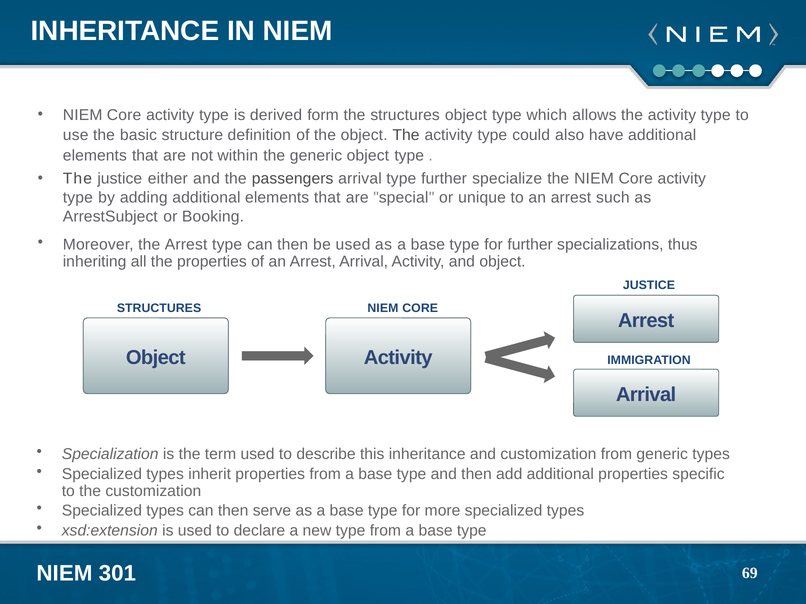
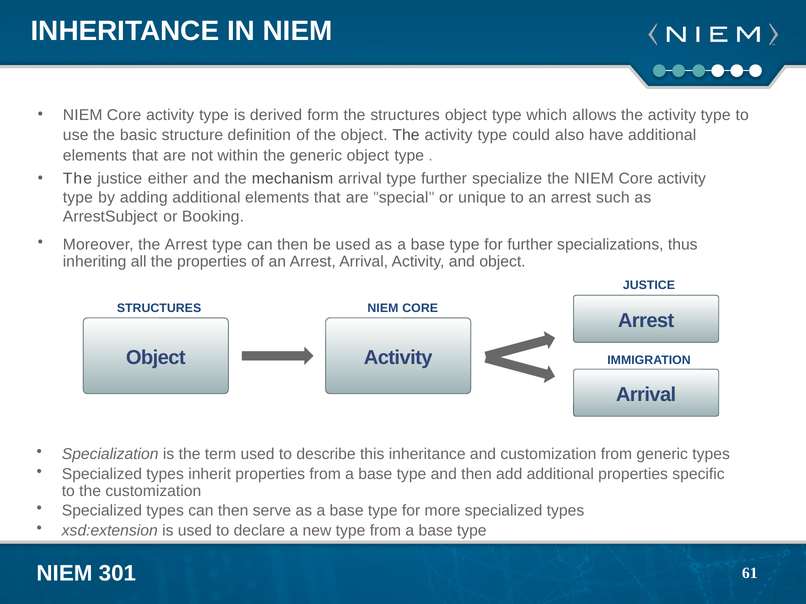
passengers: passengers -> mechanism
69: 69 -> 61
